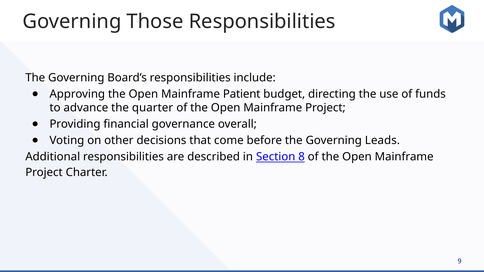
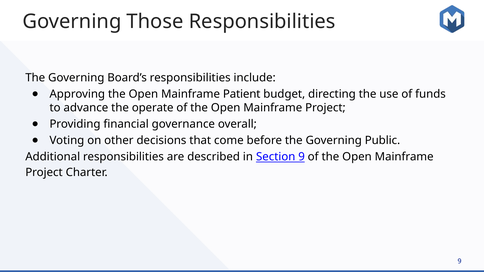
quarter: quarter -> operate
Leads: Leads -> Public
Section 8: 8 -> 9
